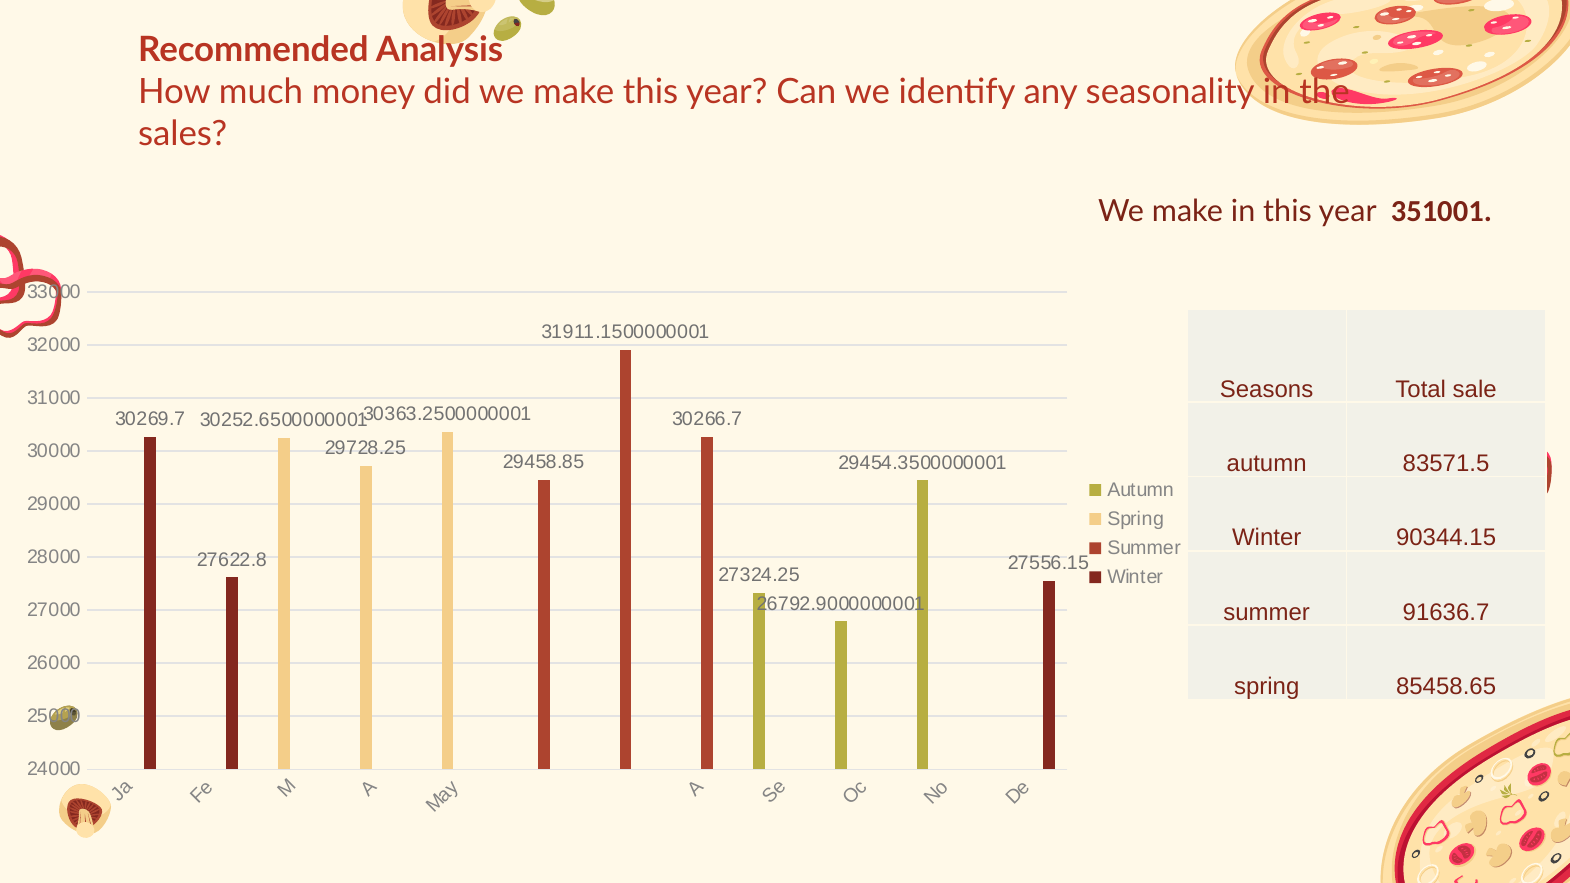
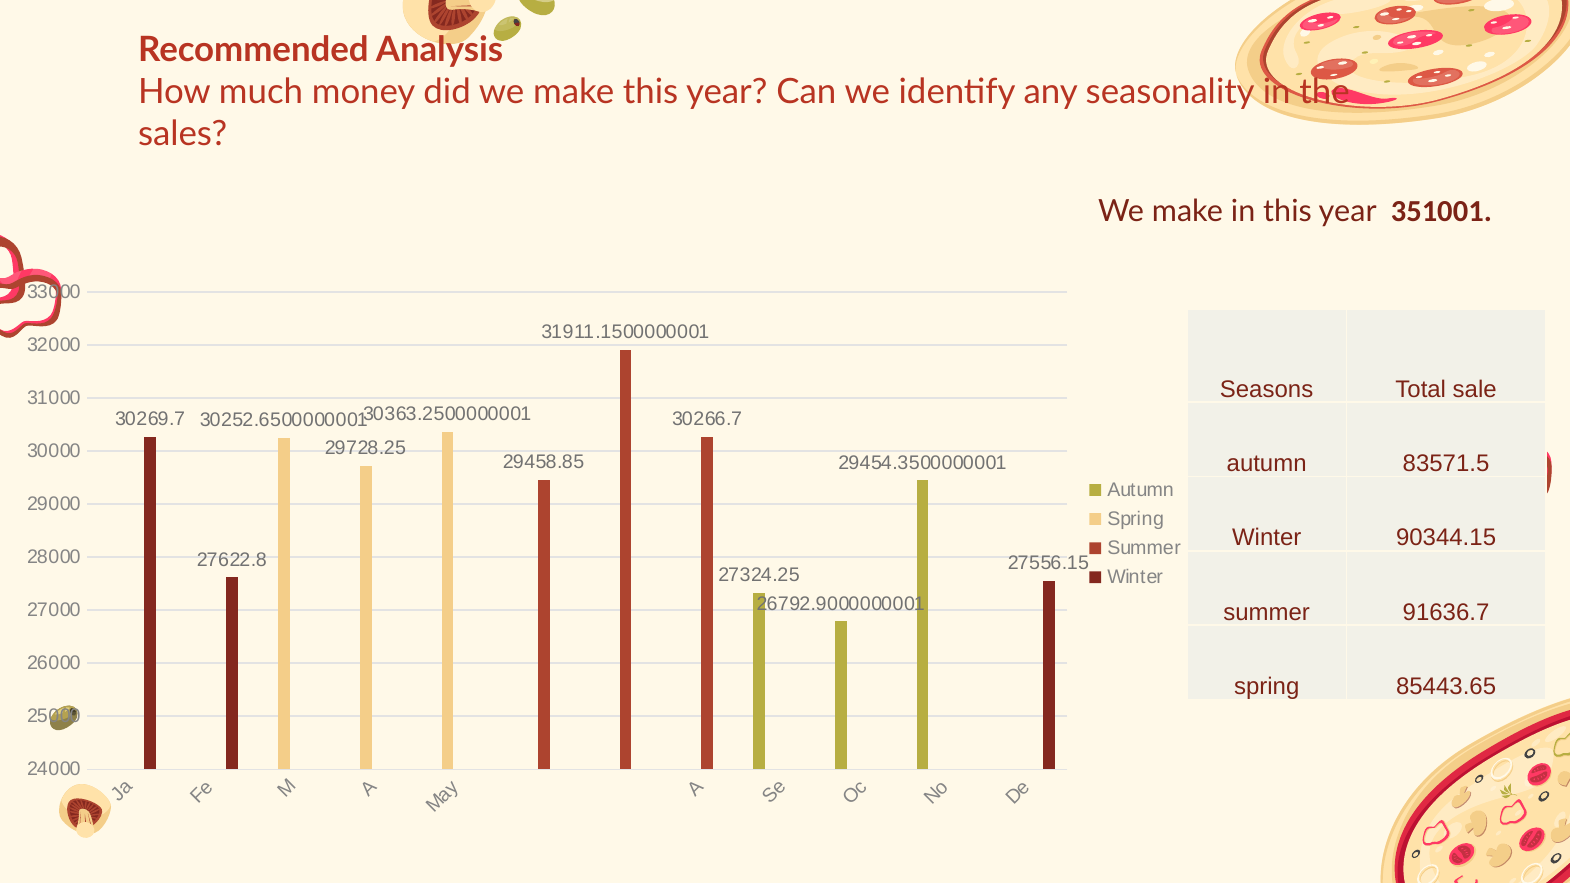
85458.65: 85458.65 -> 85443.65
